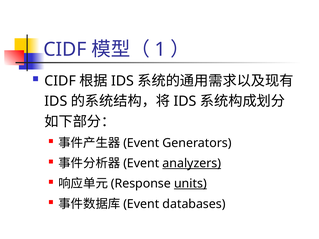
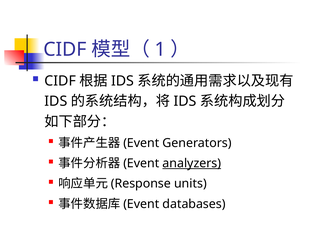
units underline: present -> none
